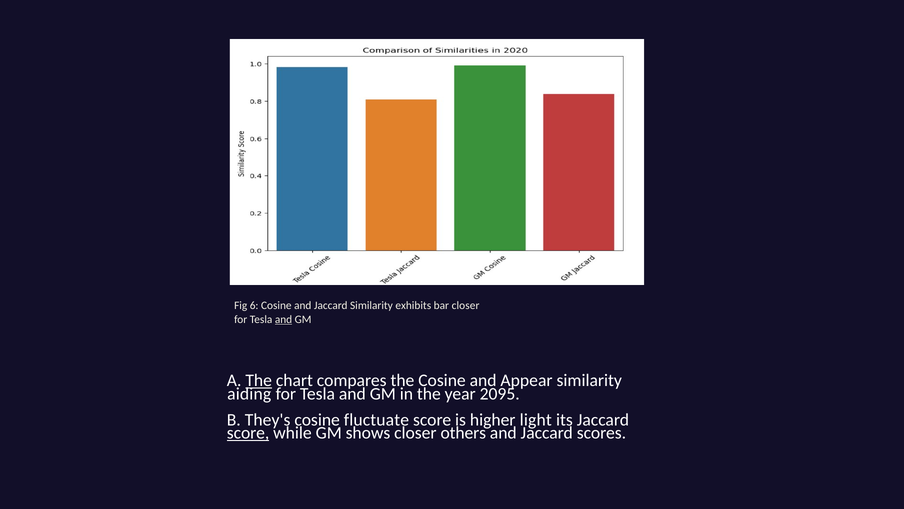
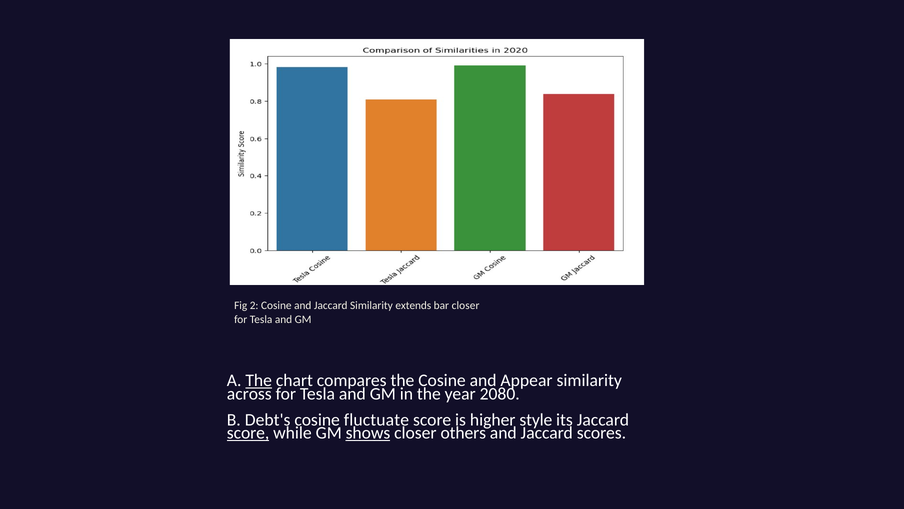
6: 6 -> 2
exhibits: exhibits -> extends
and at (284, 319) underline: present -> none
aiding: aiding -> across
2095: 2095 -> 2080
They's: They's -> Debt's
light: light -> style
shows underline: none -> present
